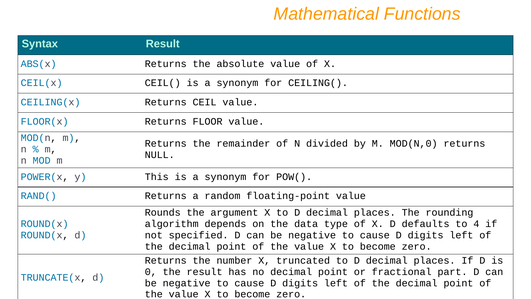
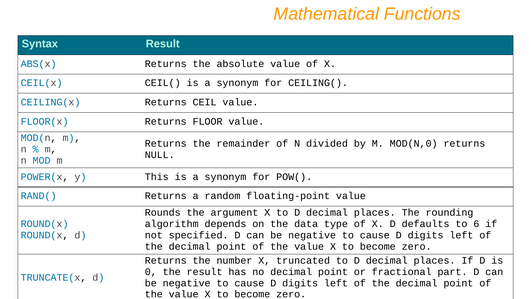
4: 4 -> 6
